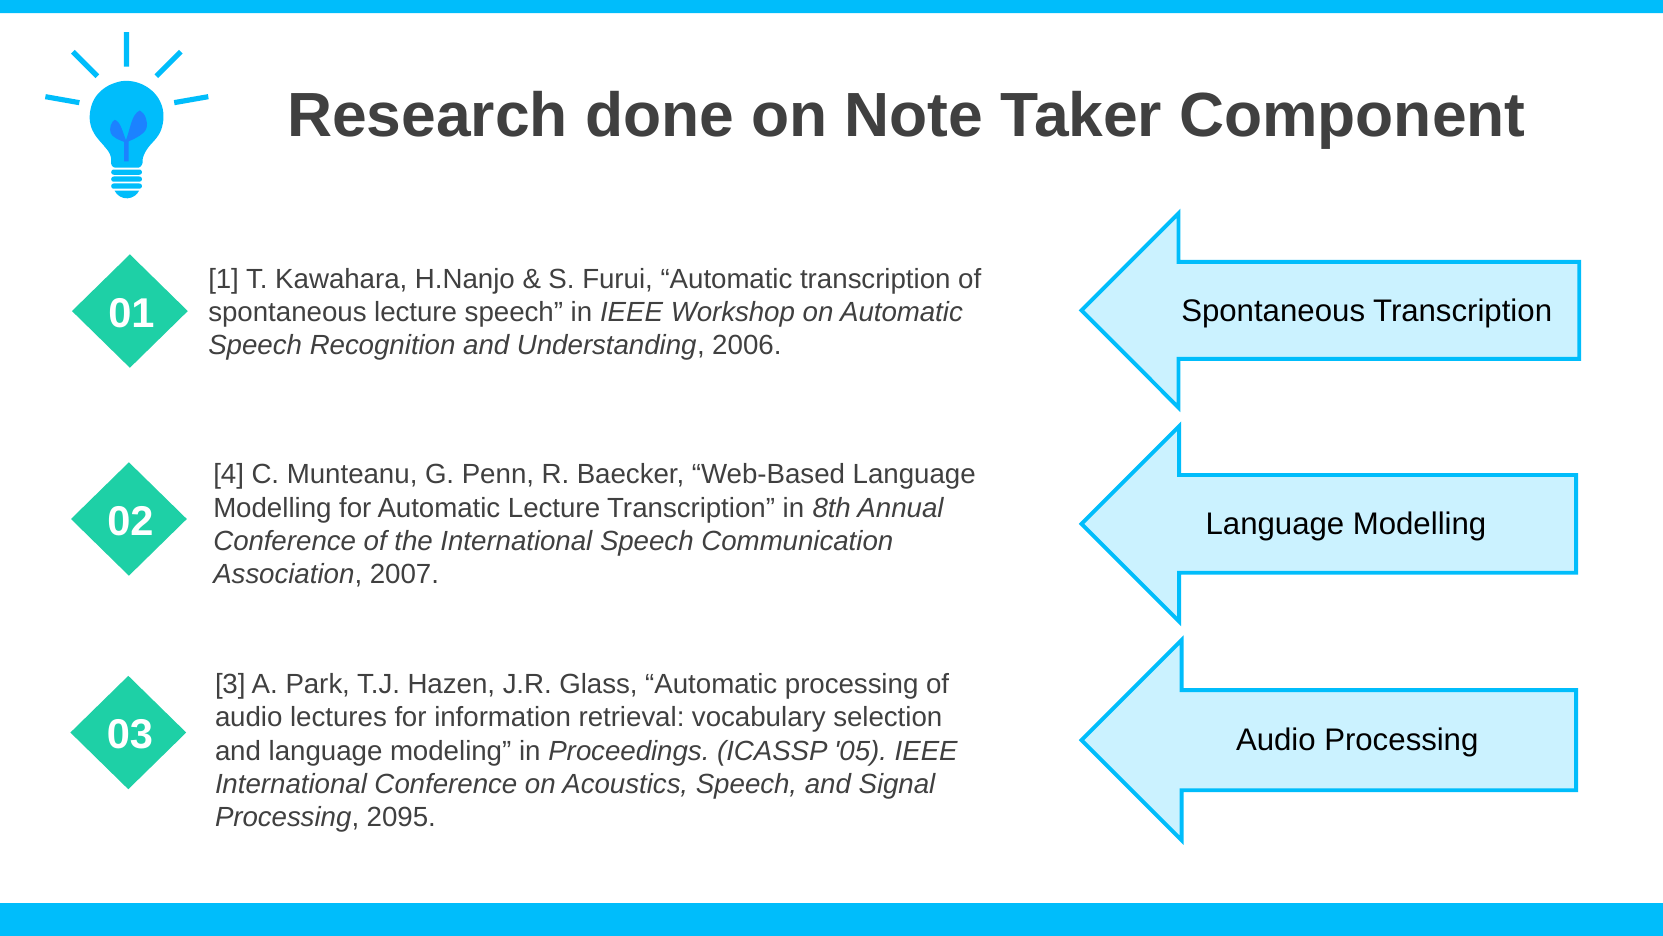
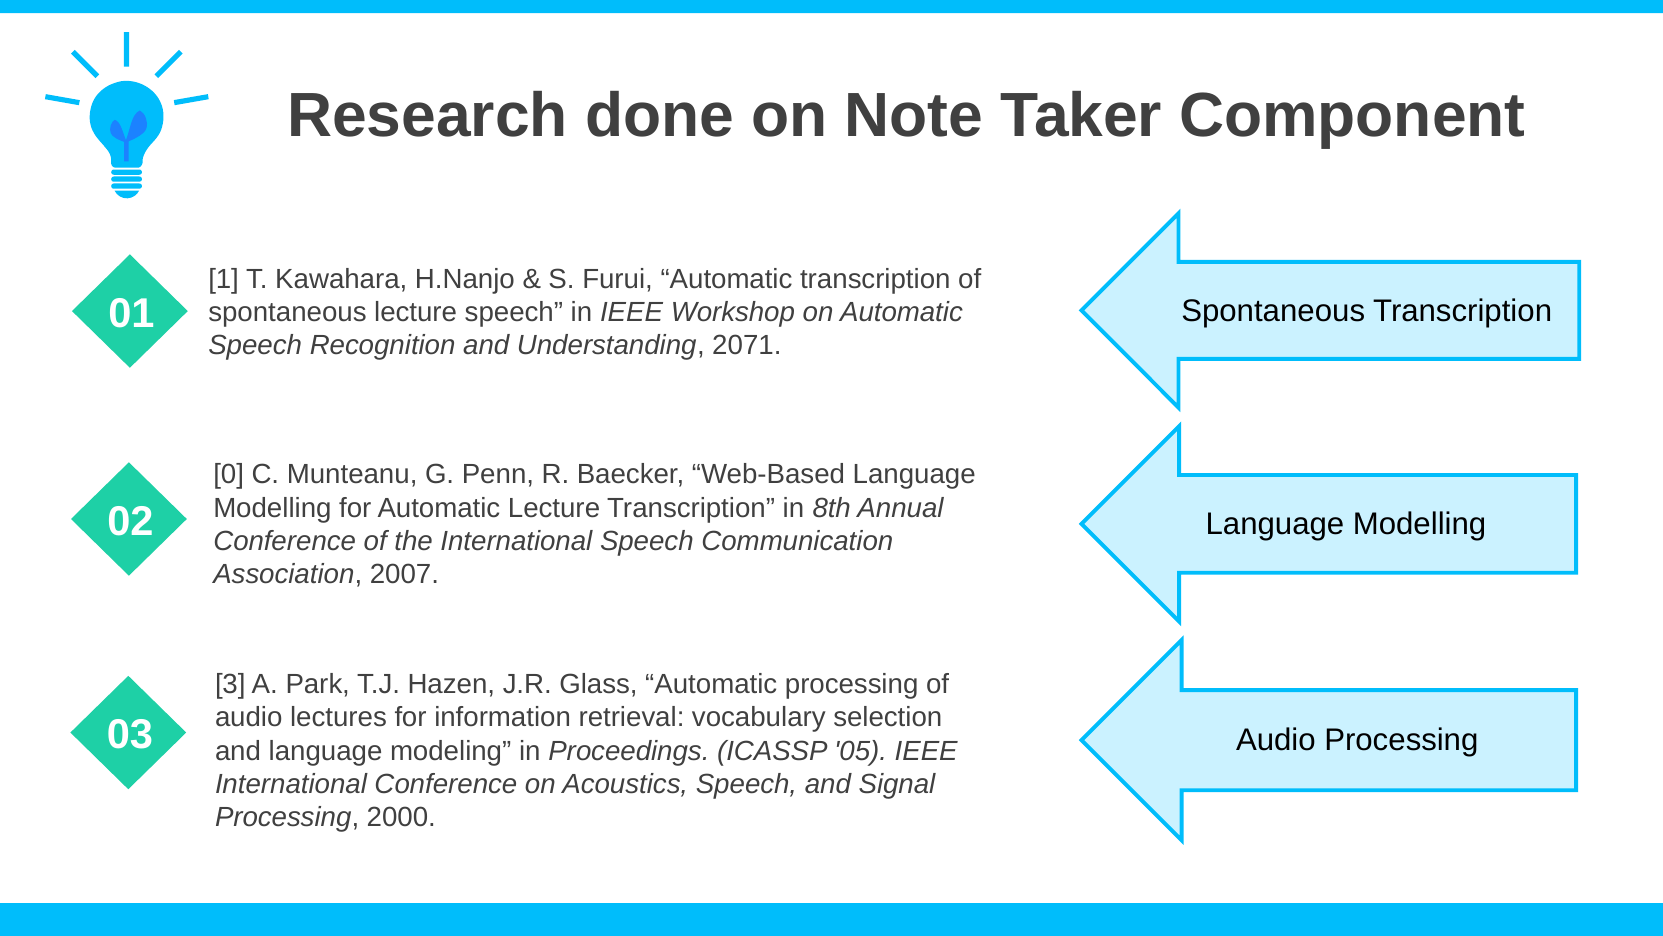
2006: 2006 -> 2071
4: 4 -> 0
2095: 2095 -> 2000
